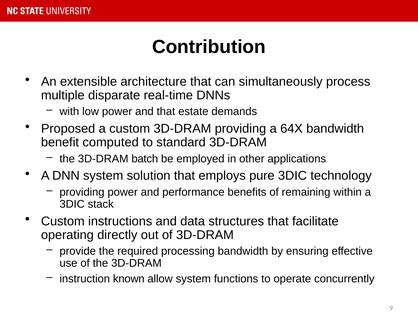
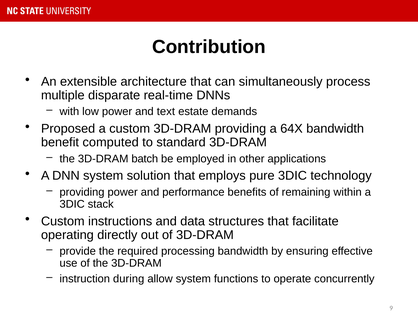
and that: that -> text
known: known -> during
